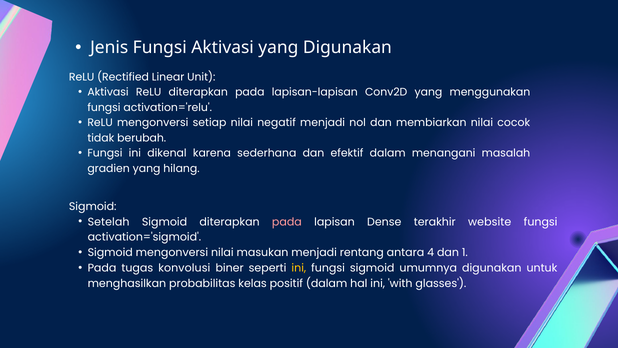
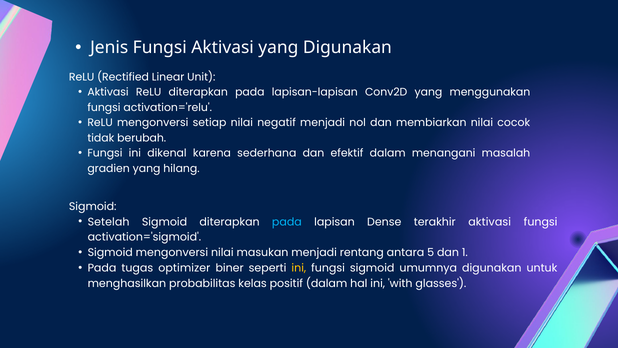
pada at (287, 222) colour: pink -> light blue
terakhir website: website -> aktivasi
4: 4 -> 5
konvolusi: konvolusi -> optimizer
